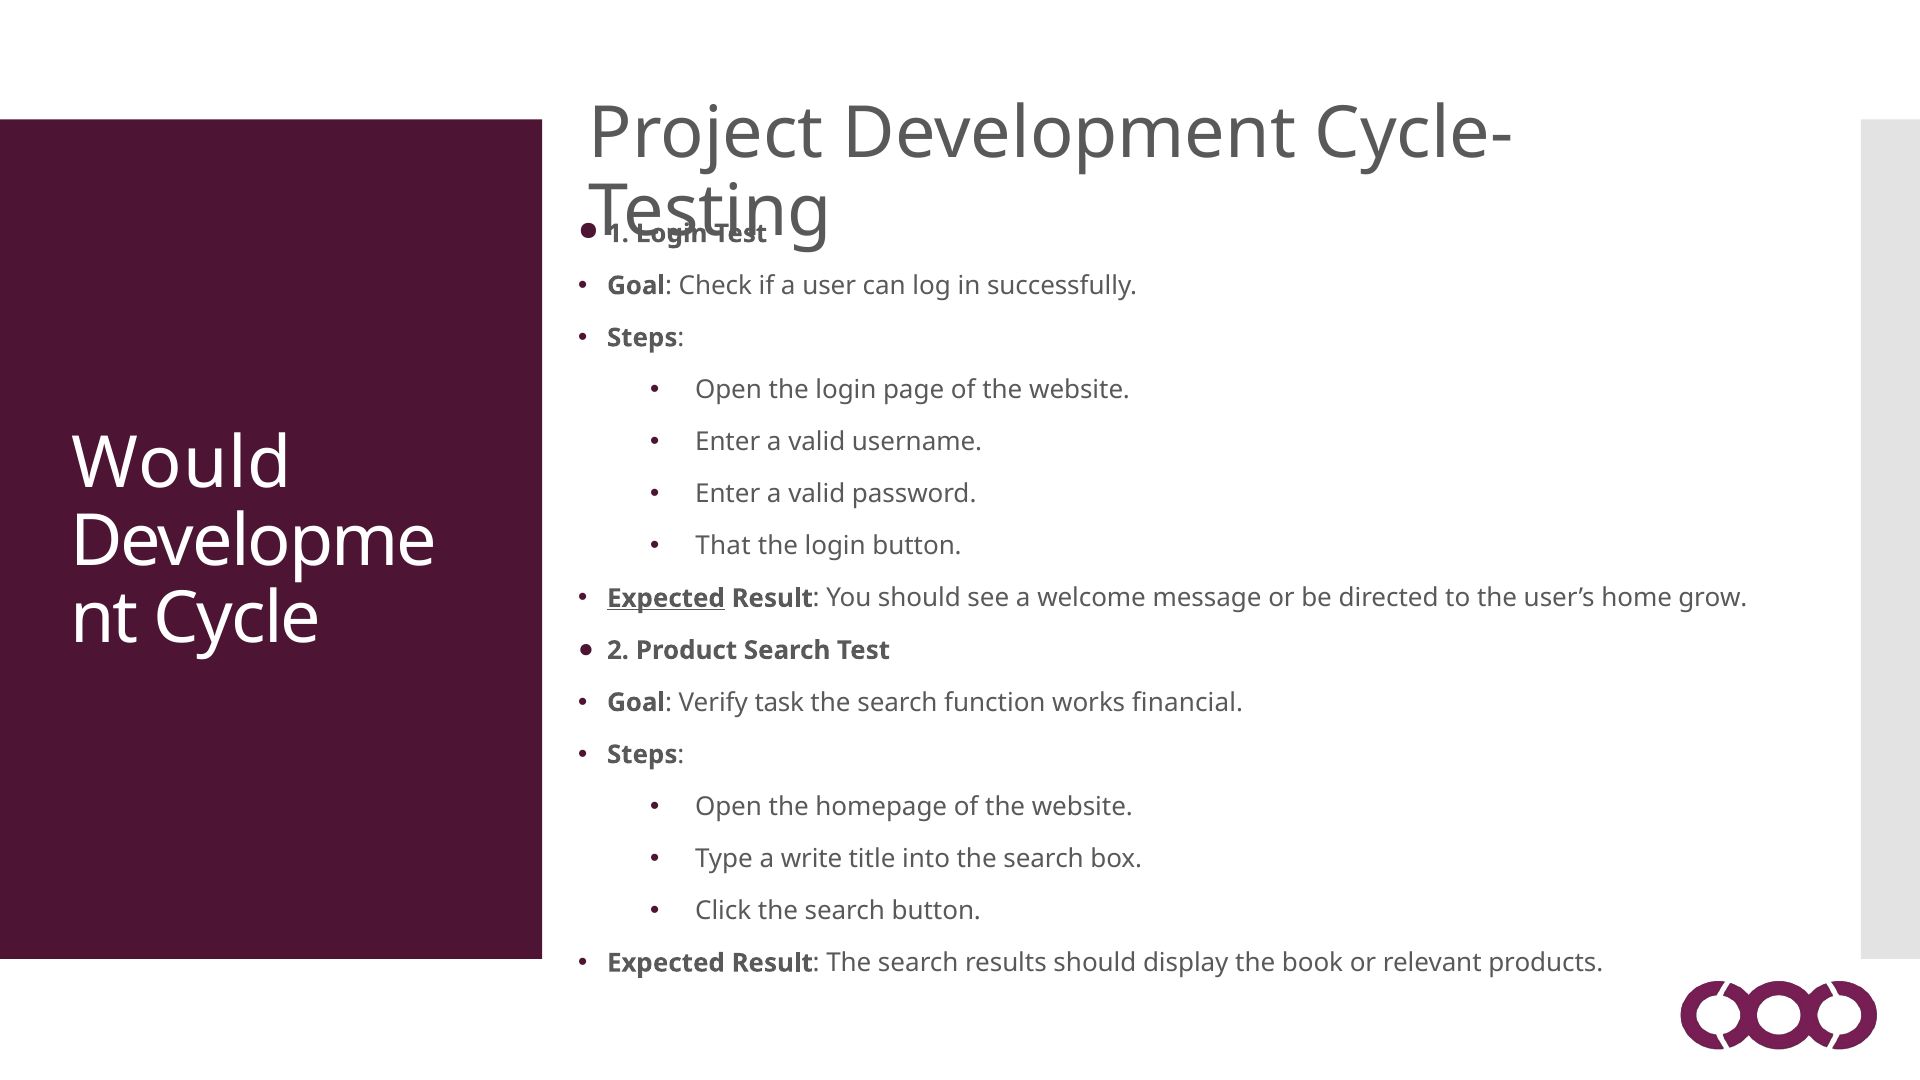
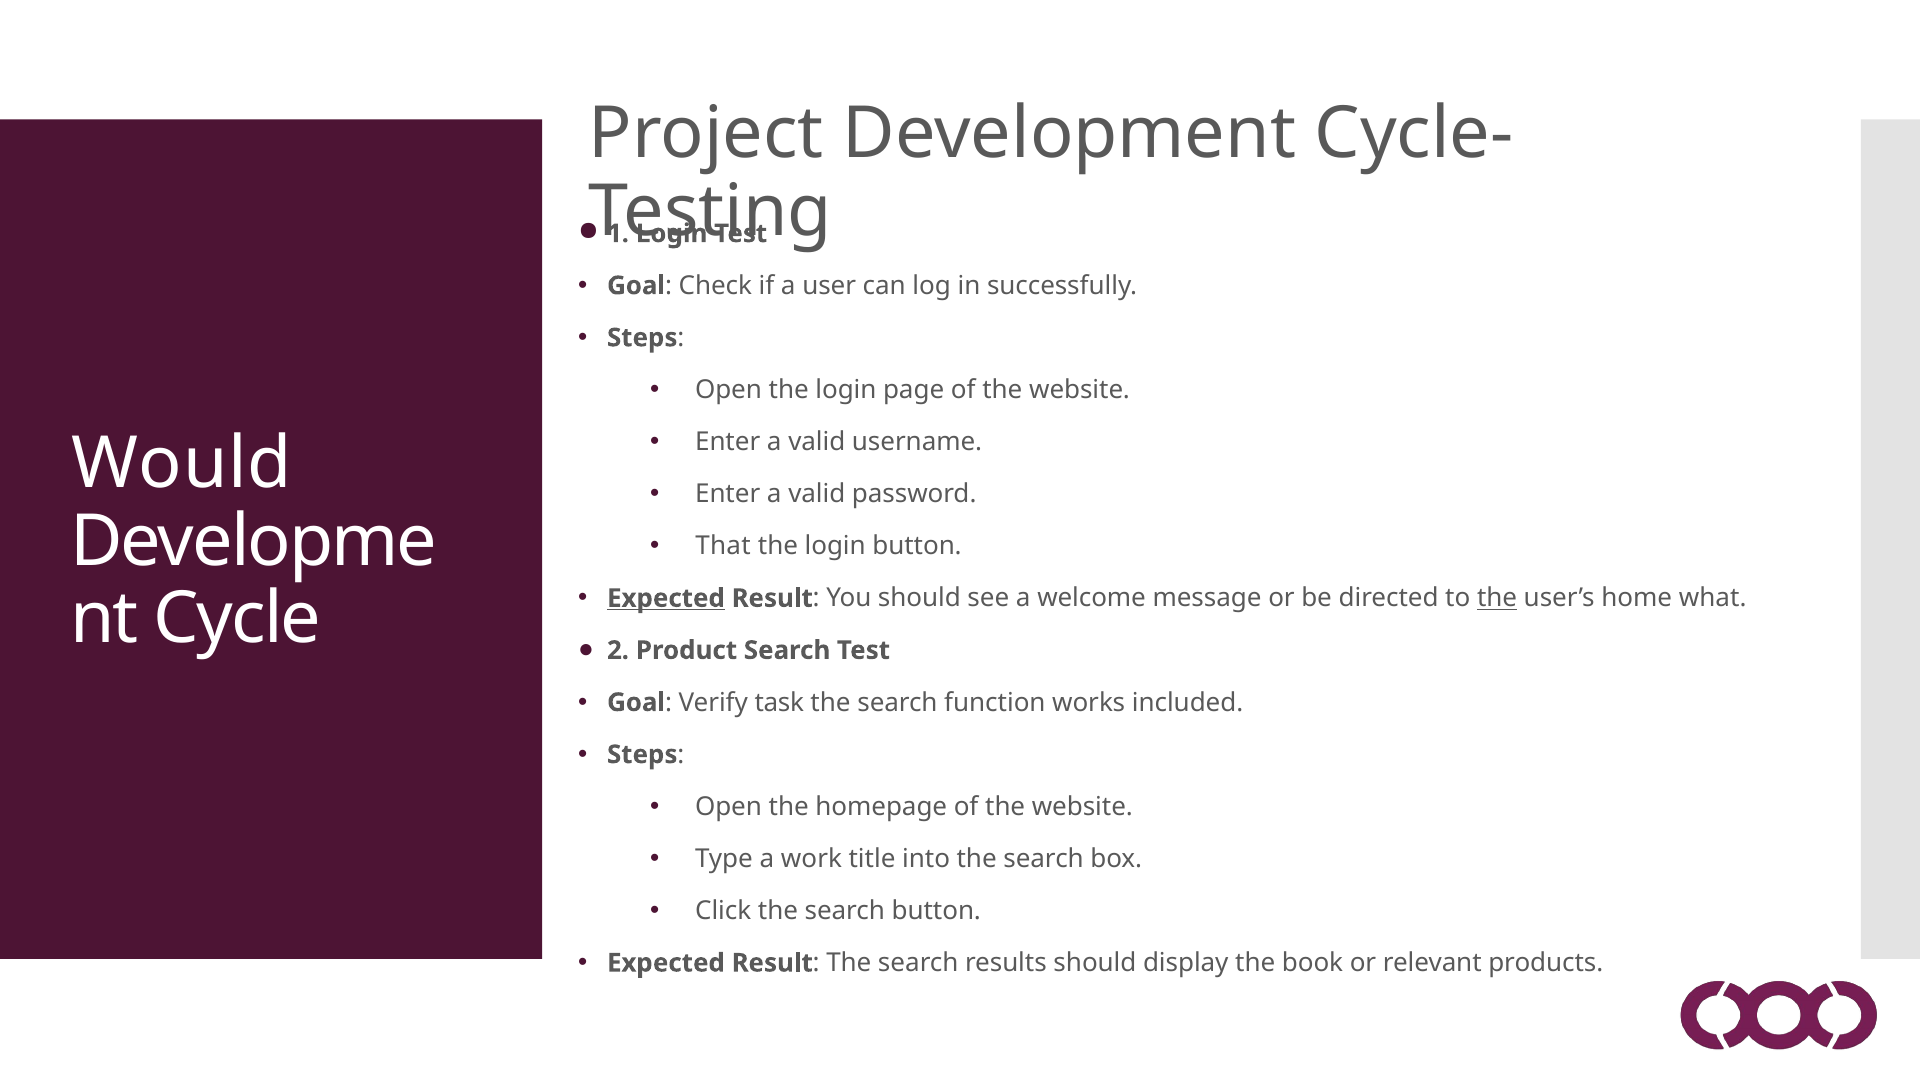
the at (1497, 598) underline: none -> present
grow: grow -> what
financial: financial -> included
write: write -> work
